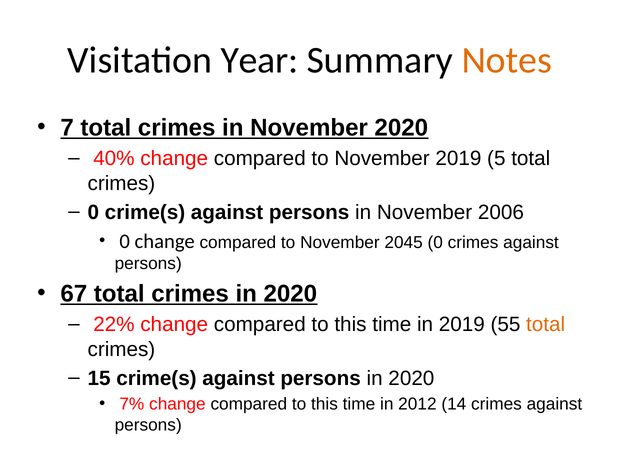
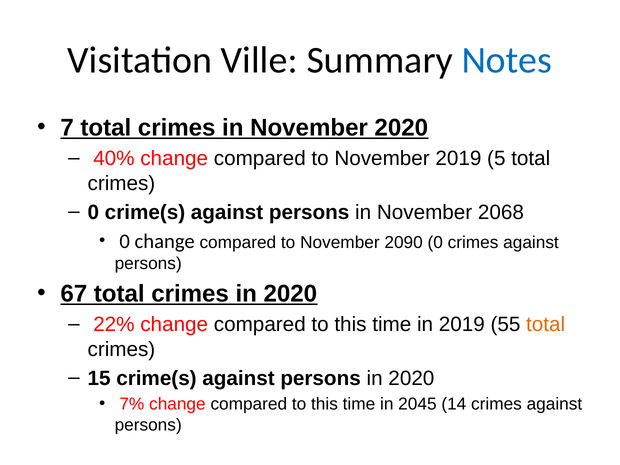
Year: Year -> Ville
Notes colour: orange -> blue
2006: 2006 -> 2068
2045: 2045 -> 2090
2012: 2012 -> 2045
